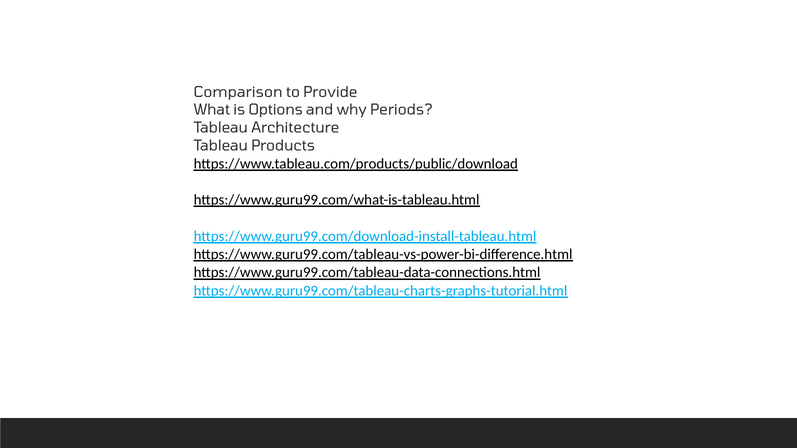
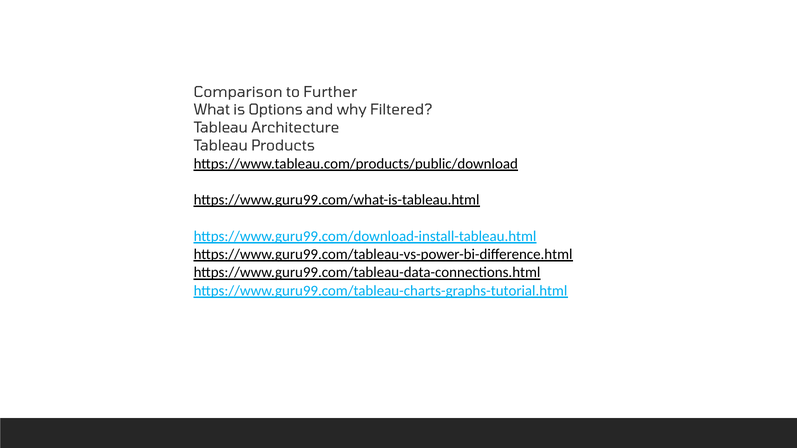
Provide: Provide -> Further
Periods: Periods -> Filtered
